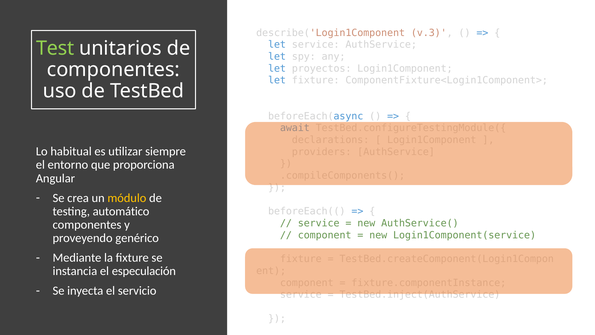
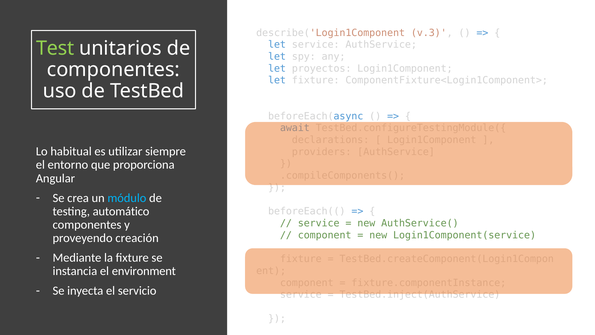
módulo colour: yellow -> light blue
genérico: genérico -> creación
especulación: especulación -> environment
